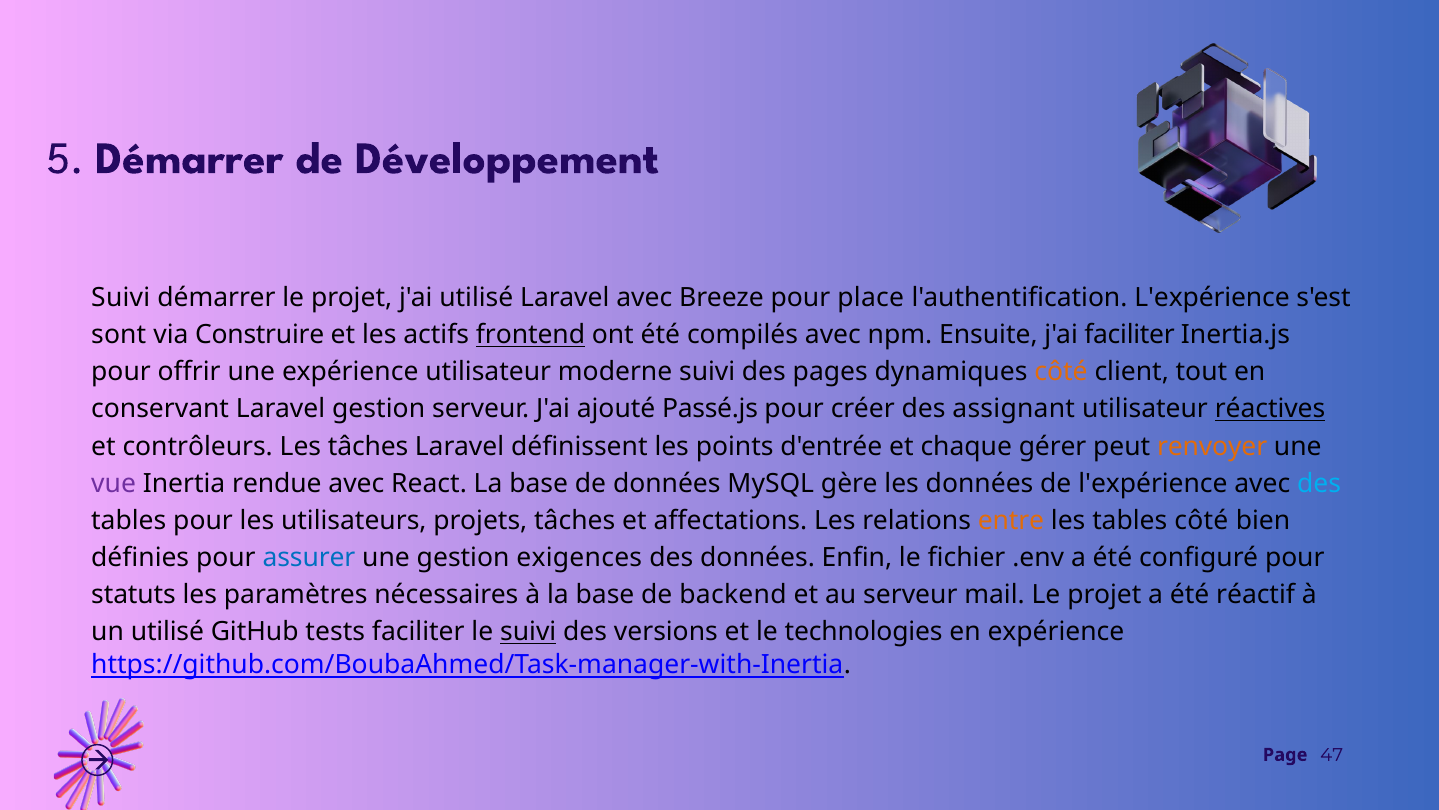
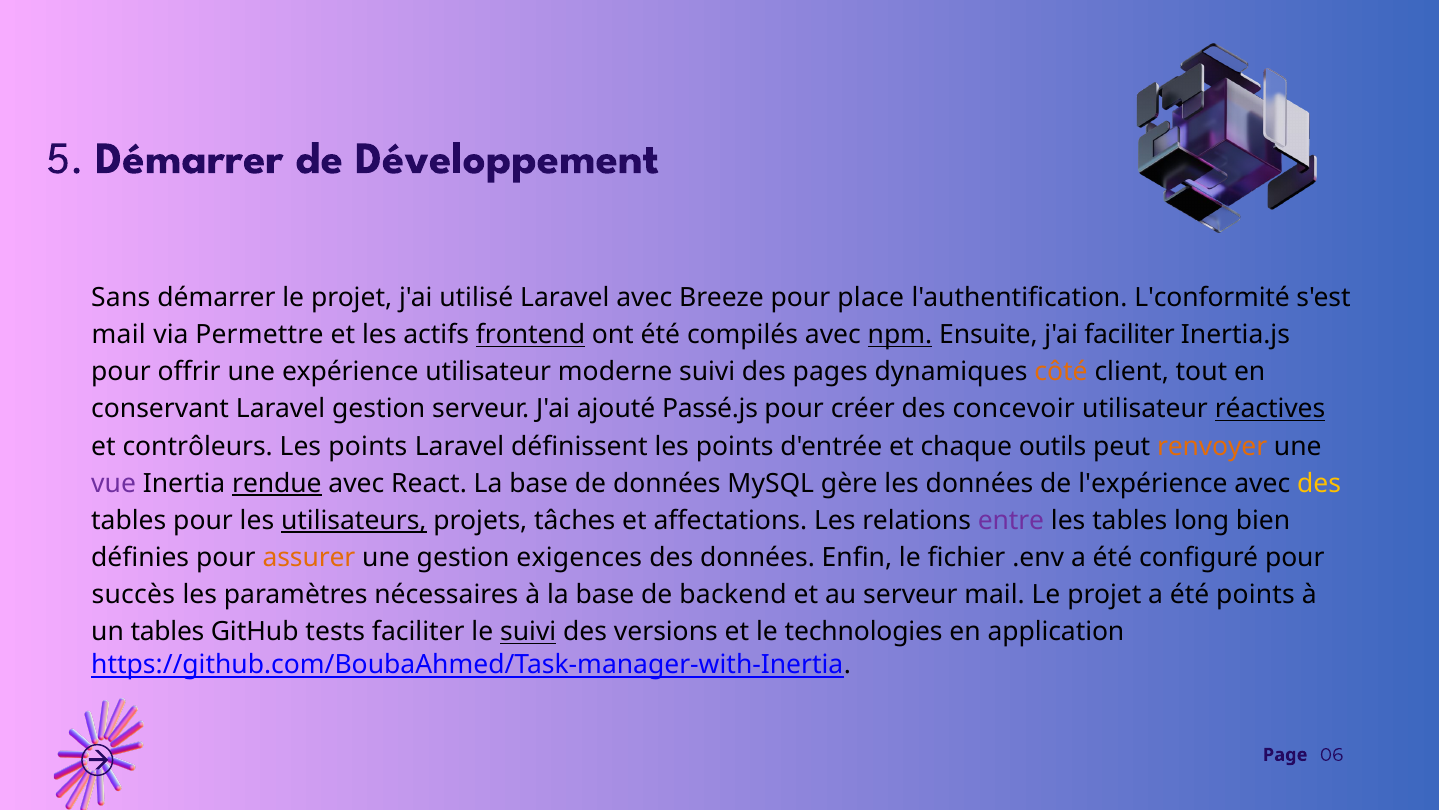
Suivi at (121, 298): Suivi -> Sans
l'authentification L'expérience: L'expérience -> L'conformité
sont at (119, 335): sont -> mail
Construire: Construire -> Permettre
npm underline: none -> present
assignant: assignant -> concevoir
tâches at (368, 446): tâches -> points
gérer: gérer -> outils
rendue underline: none -> present
des at (1319, 483) colour: light blue -> yellow
utilisateurs underline: none -> present
entre colour: orange -> purple
tables côté: côté -> long
assurer colour: blue -> orange
statuts: statuts -> succès
été réactif: réactif -> points
un utilisé: utilisé -> tables
en expérience: expérience -> application
47: 47 -> 06
